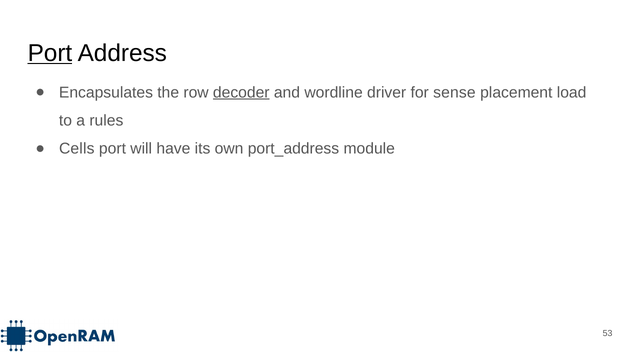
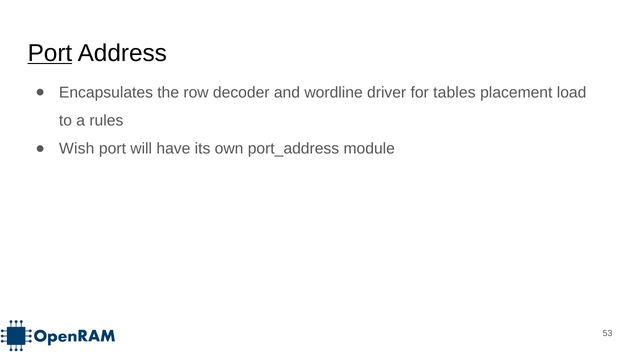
decoder underline: present -> none
sense: sense -> tables
Cells: Cells -> Wish
